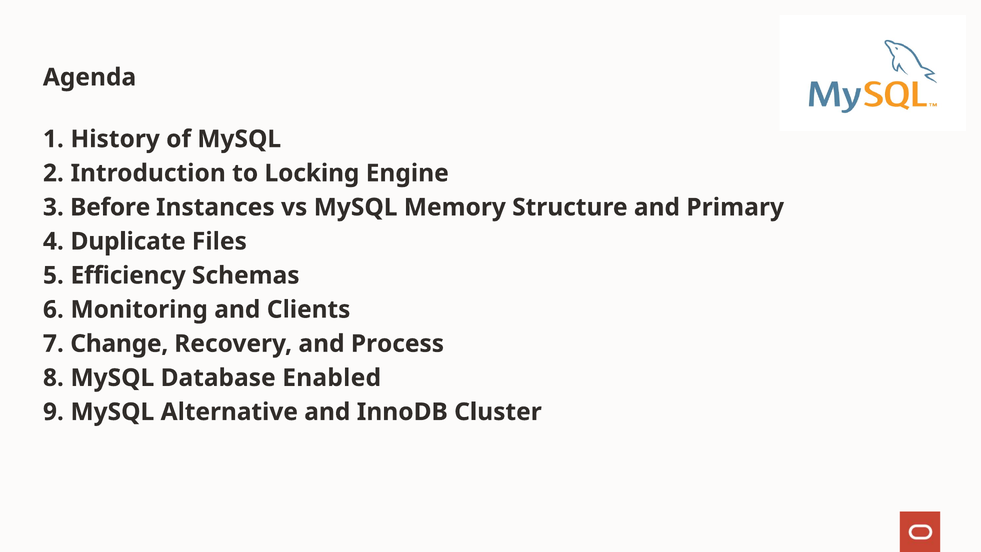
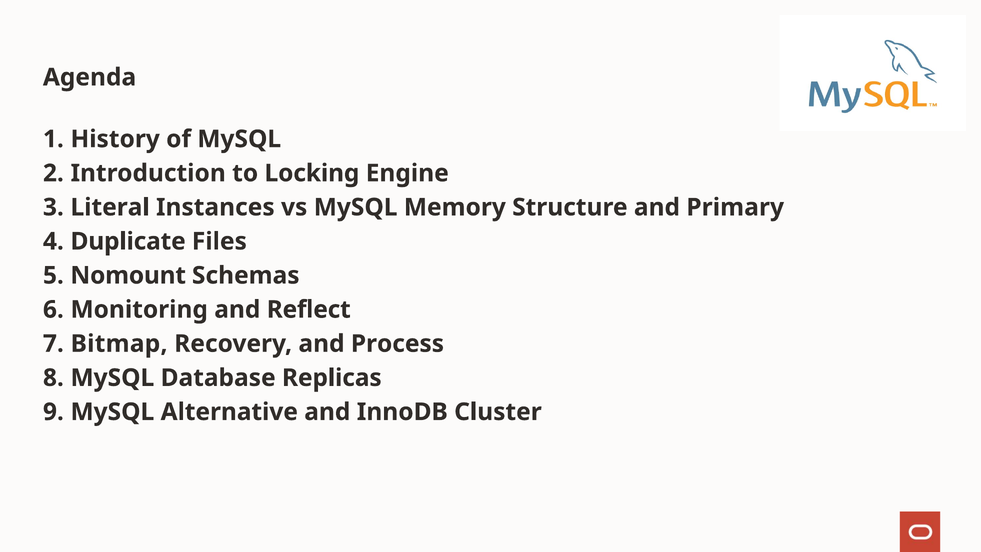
Before: Before -> Literal
Efficiency: Efficiency -> Nomount
Clients: Clients -> Reflect
Change: Change -> Bitmap
Enabled: Enabled -> Replicas
